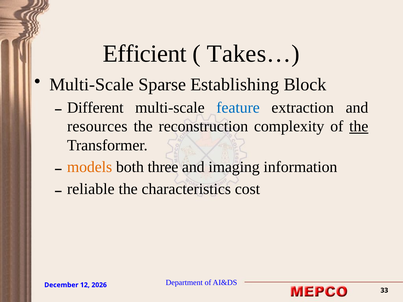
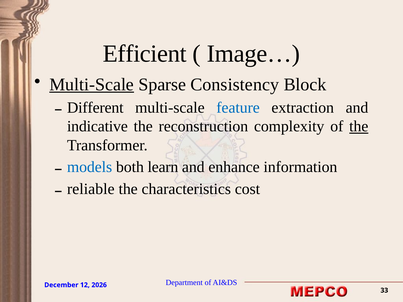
Takes…: Takes… -> Image…
Multi-Scale at (92, 85) underline: none -> present
Establishing: Establishing -> Consistency
resources: resources -> indicative
models colour: orange -> blue
three: three -> learn
imaging: imaging -> enhance
